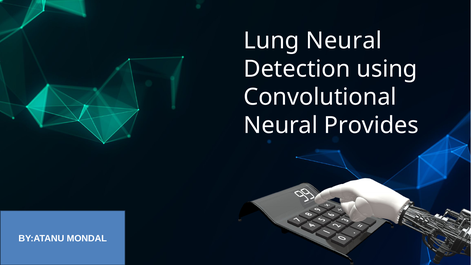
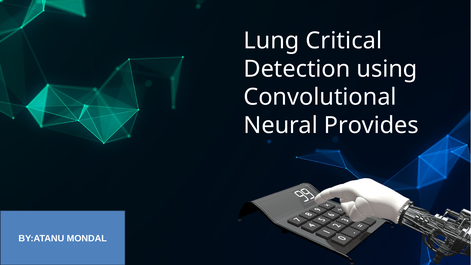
Lung Neural: Neural -> Critical
